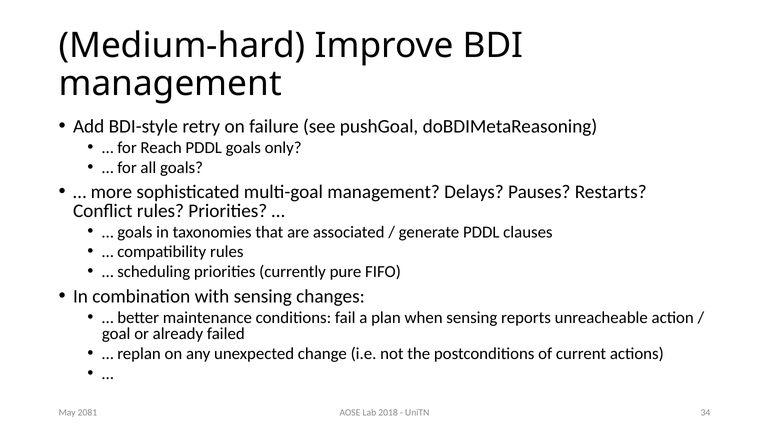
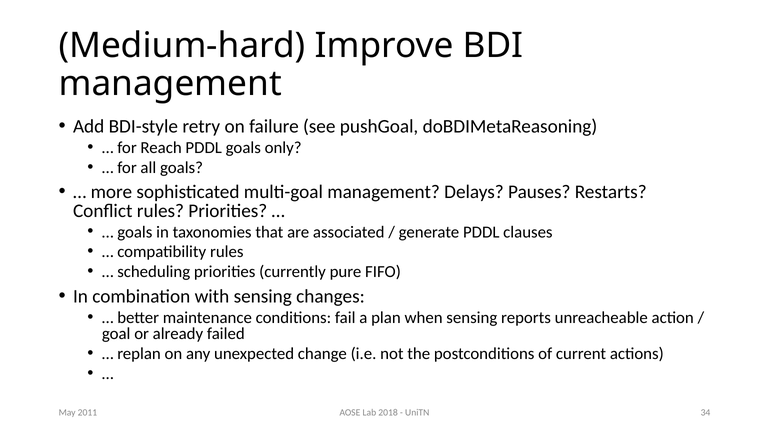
2081: 2081 -> 2011
